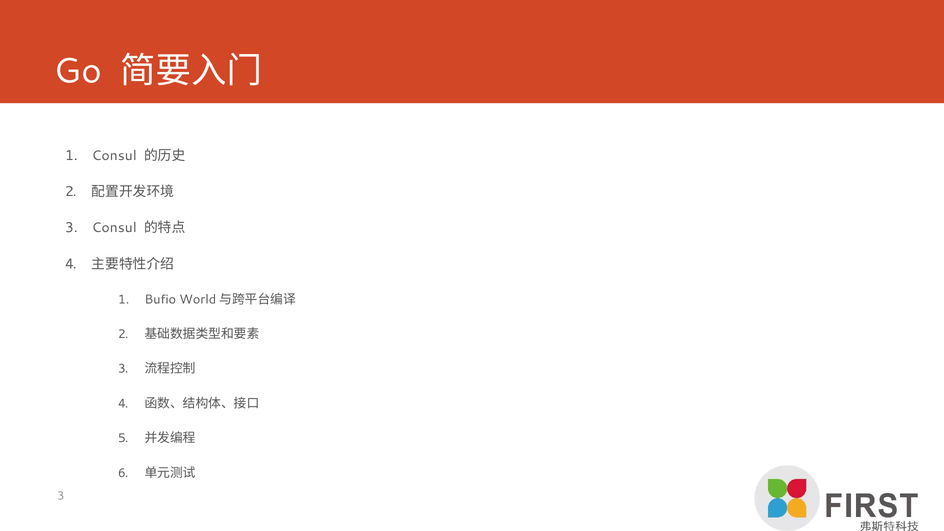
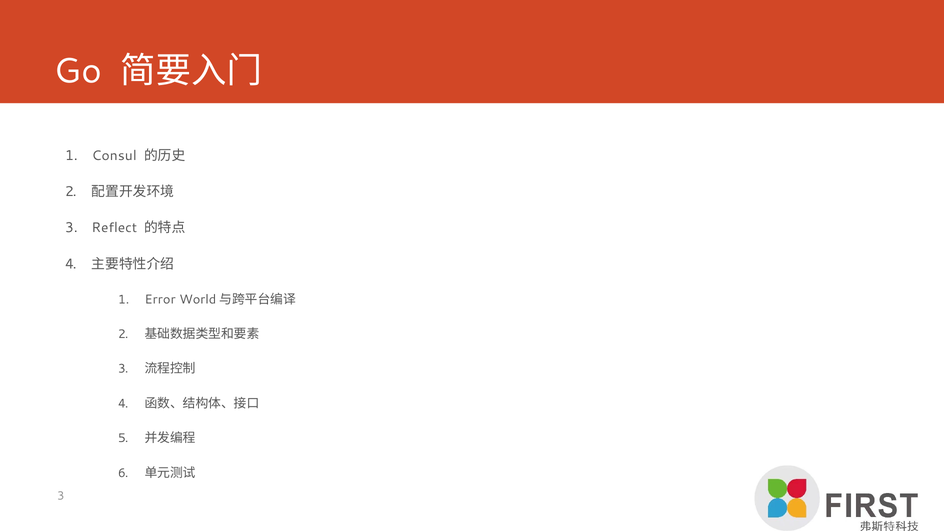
3 Consul: Consul -> Reflect
Bufio: Bufio -> Error
